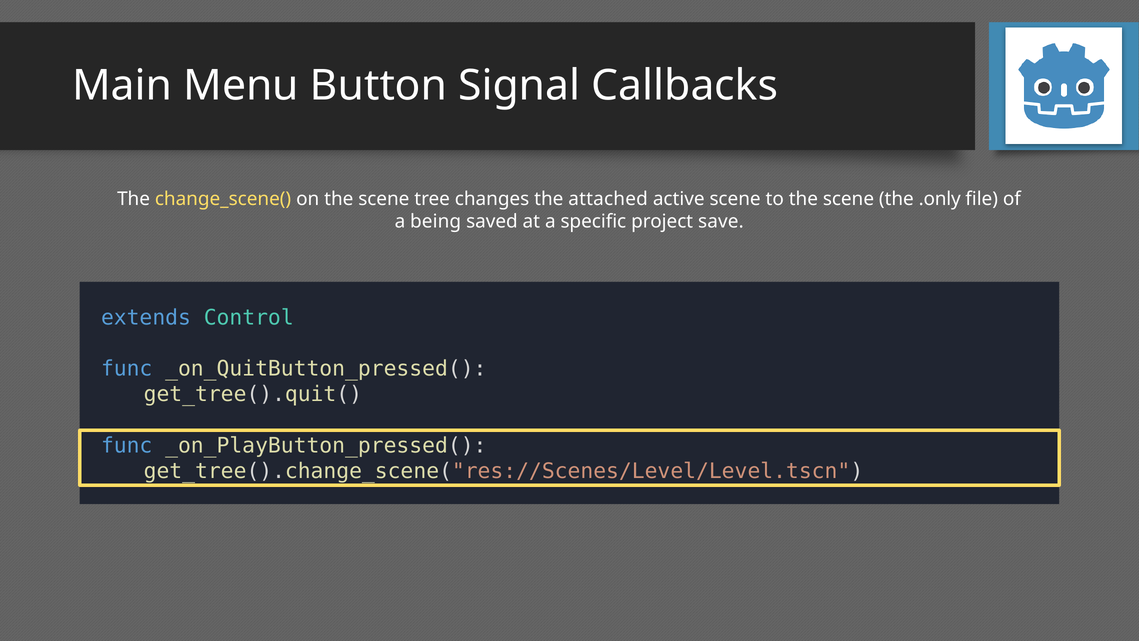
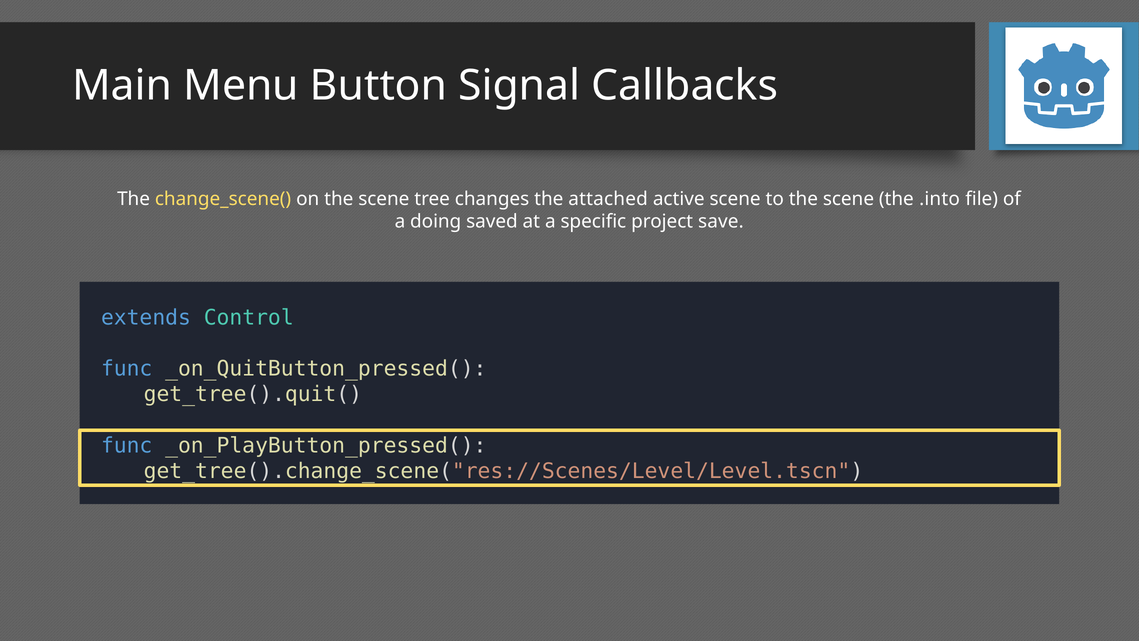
.only: .only -> .into
being: being -> doing
